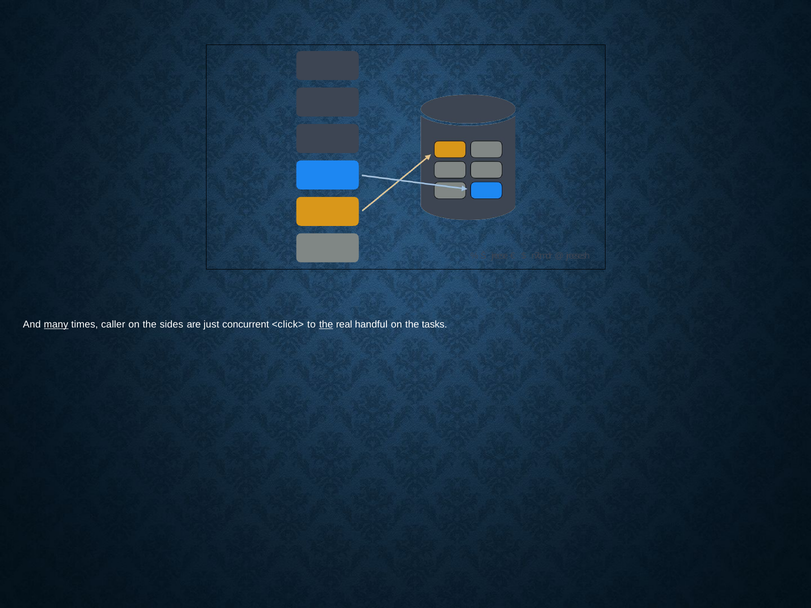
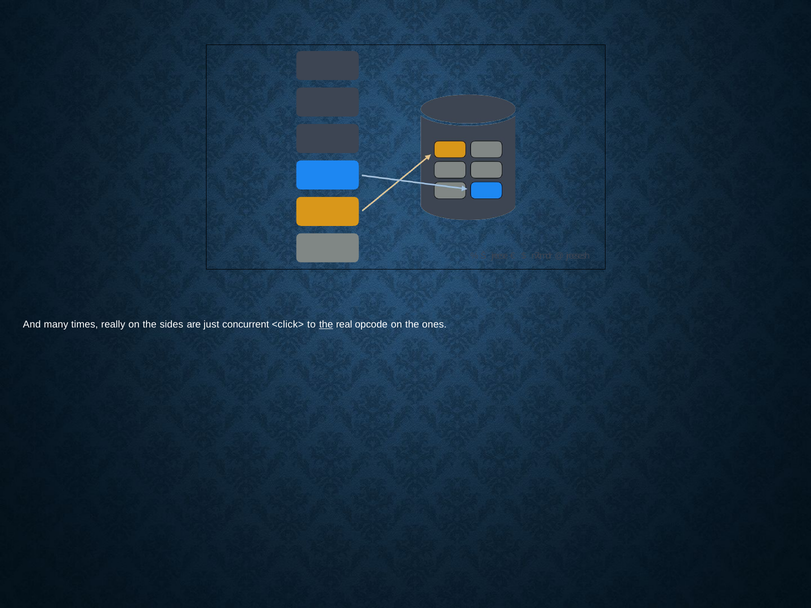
many underline: present -> none
caller: caller -> really
handful: handful -> opcode
tasks: tasks -> ones
